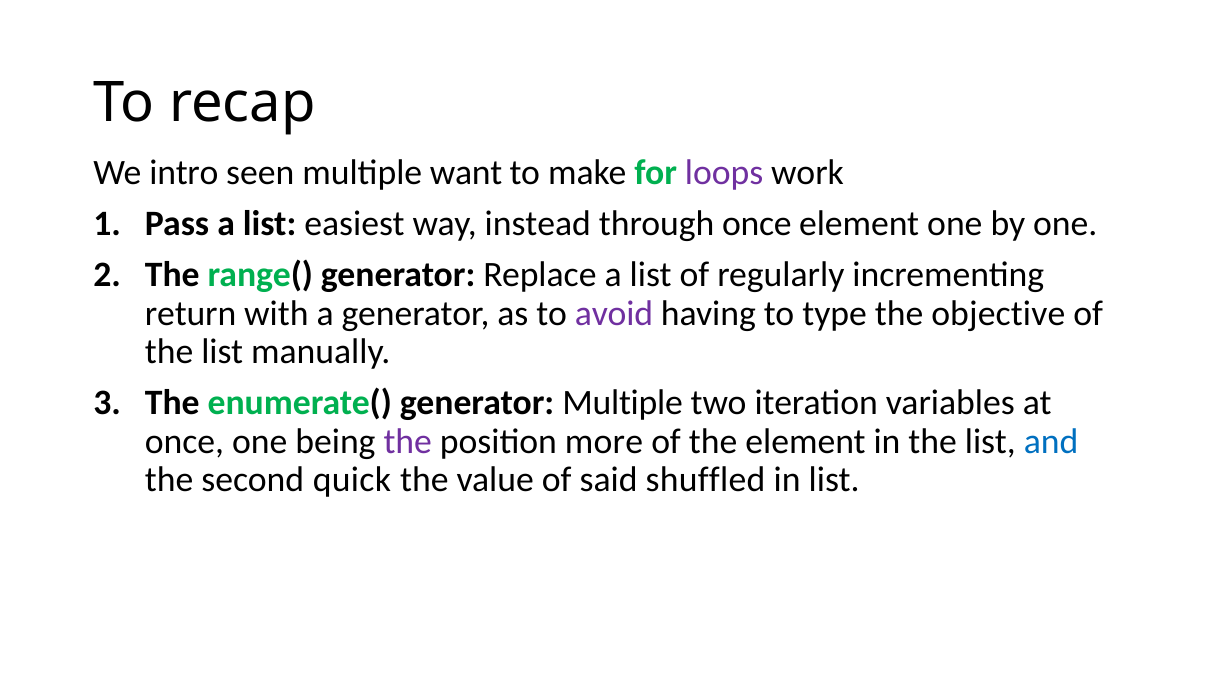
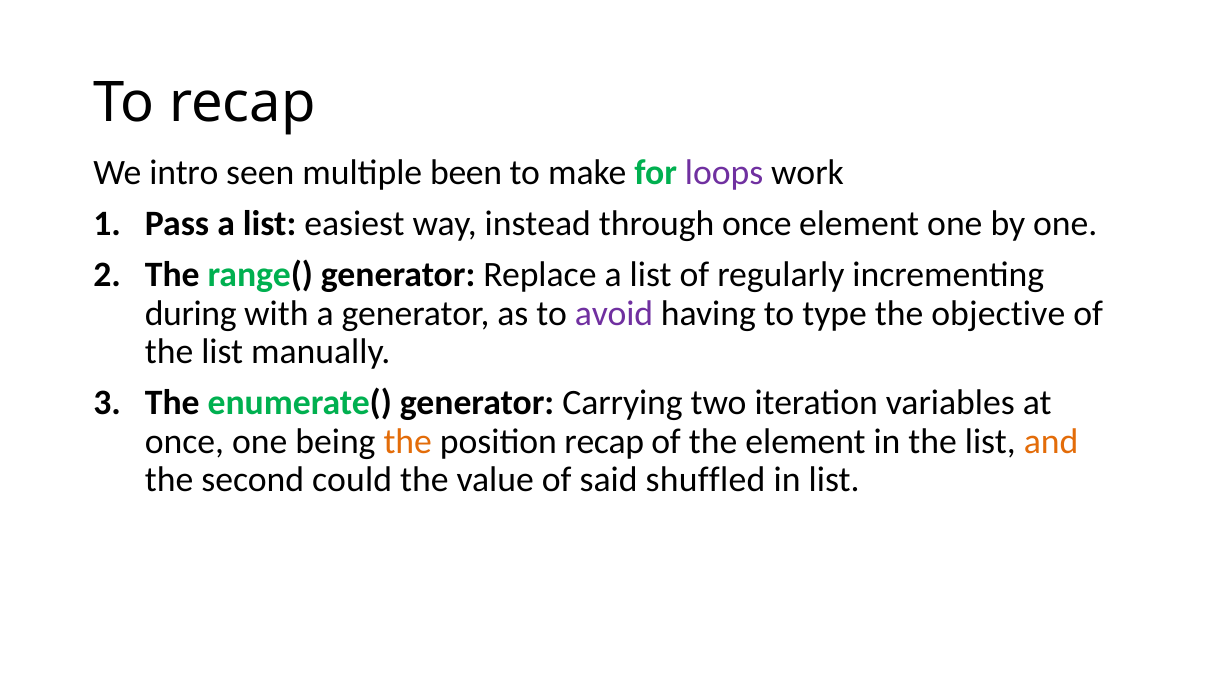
want: want -> been
return: return -> during
generator Multiple: Multiple -> Carrying
the at (408, 442) colour: purple -> orange
position more: more -> recap
and colour: blue -> orange
quick: quick -> could
